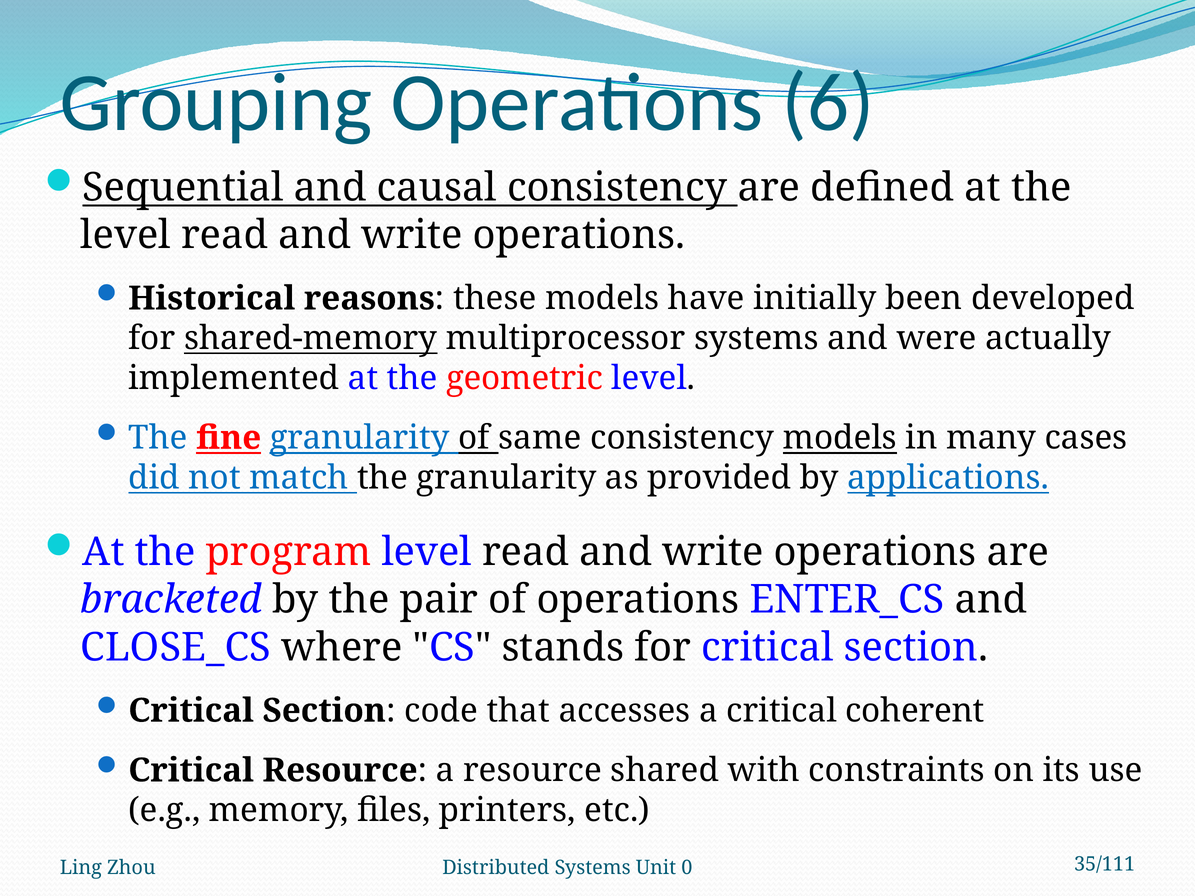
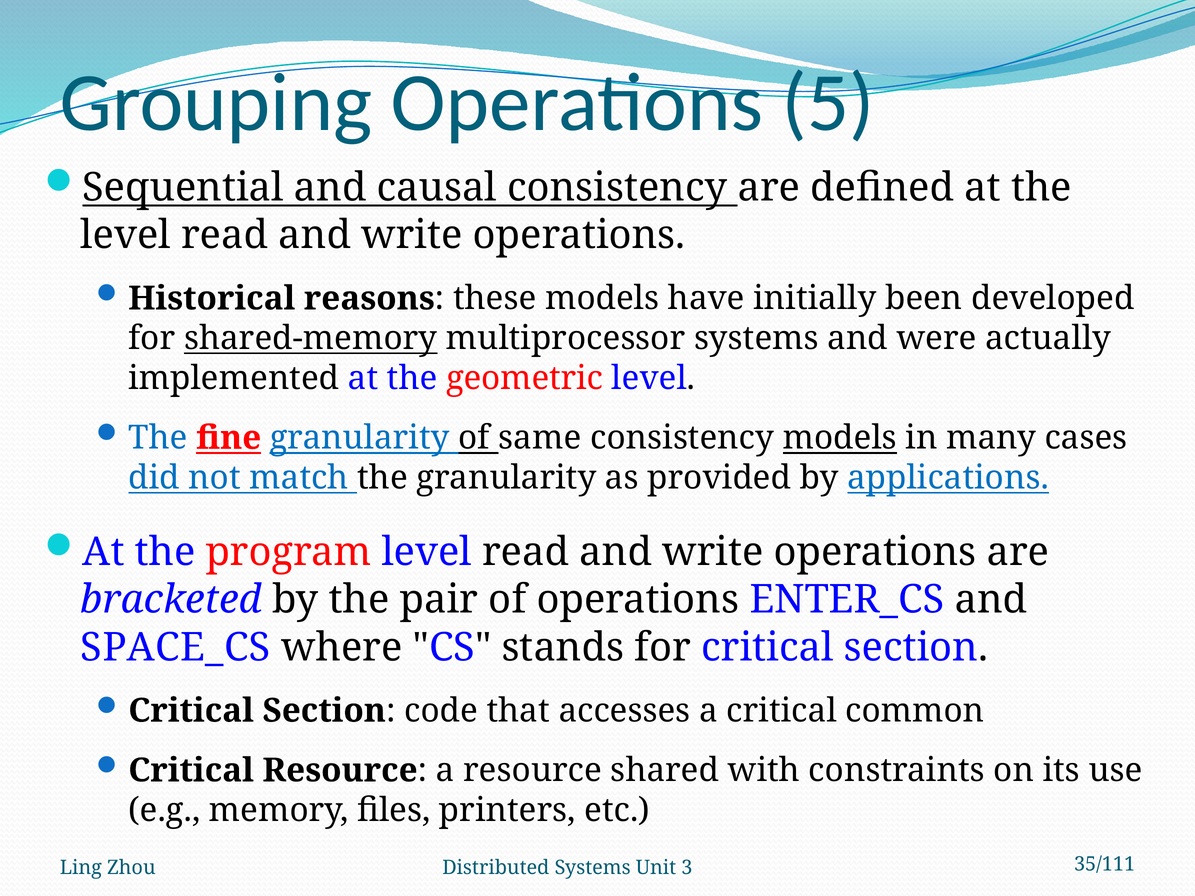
6: 6 -> 5
CLOSE_CS: CLOSE_CS -> SPACE_CS
coherent: coherent -> common
0: 0 -> 3
